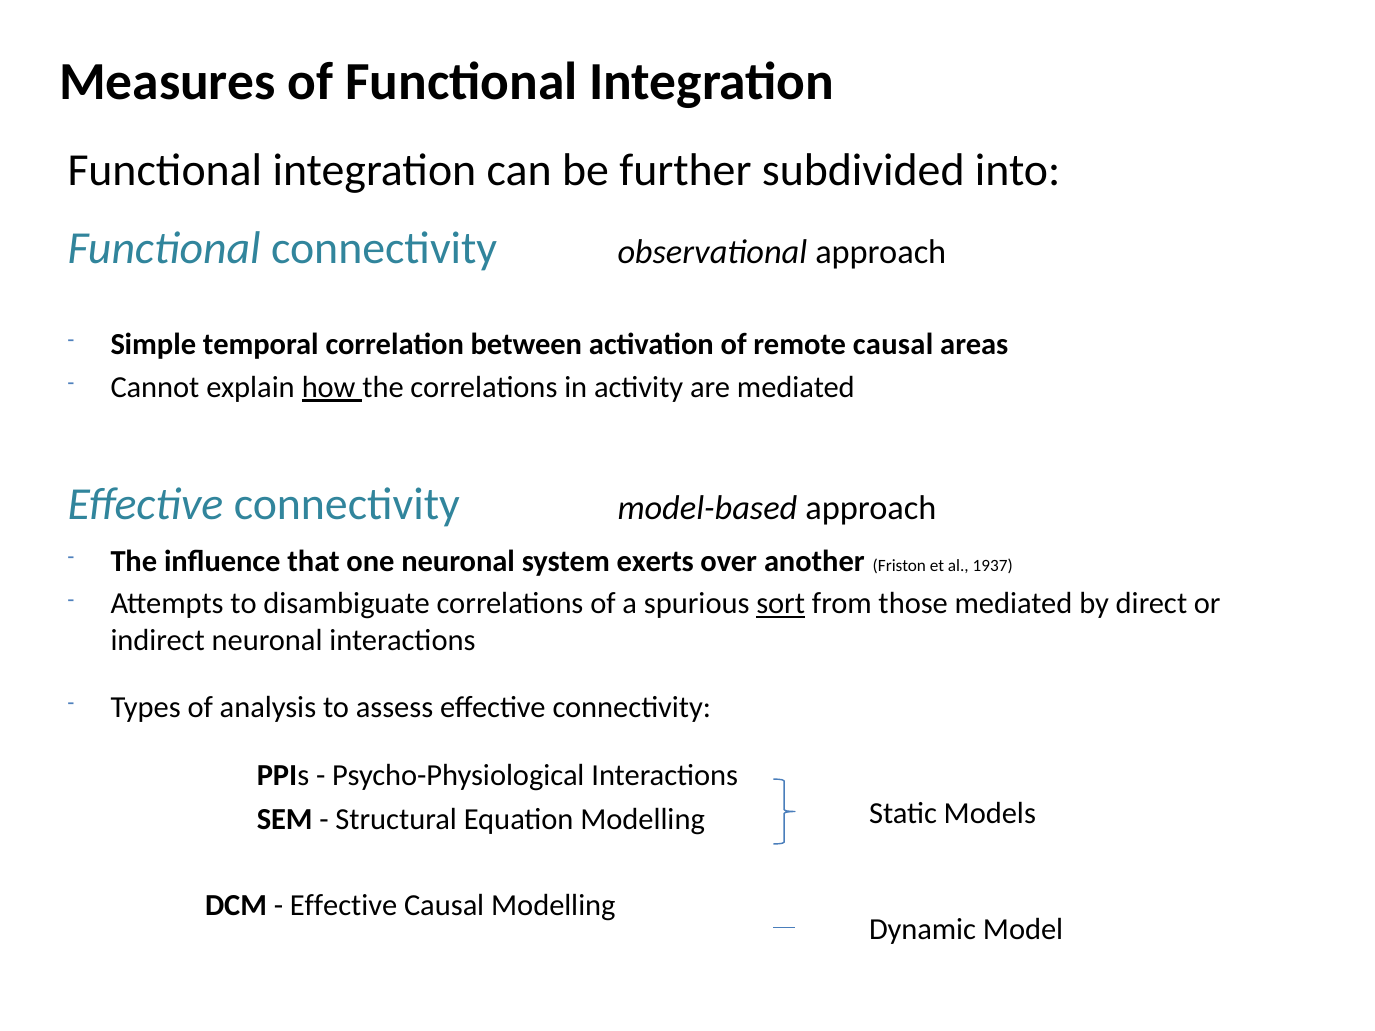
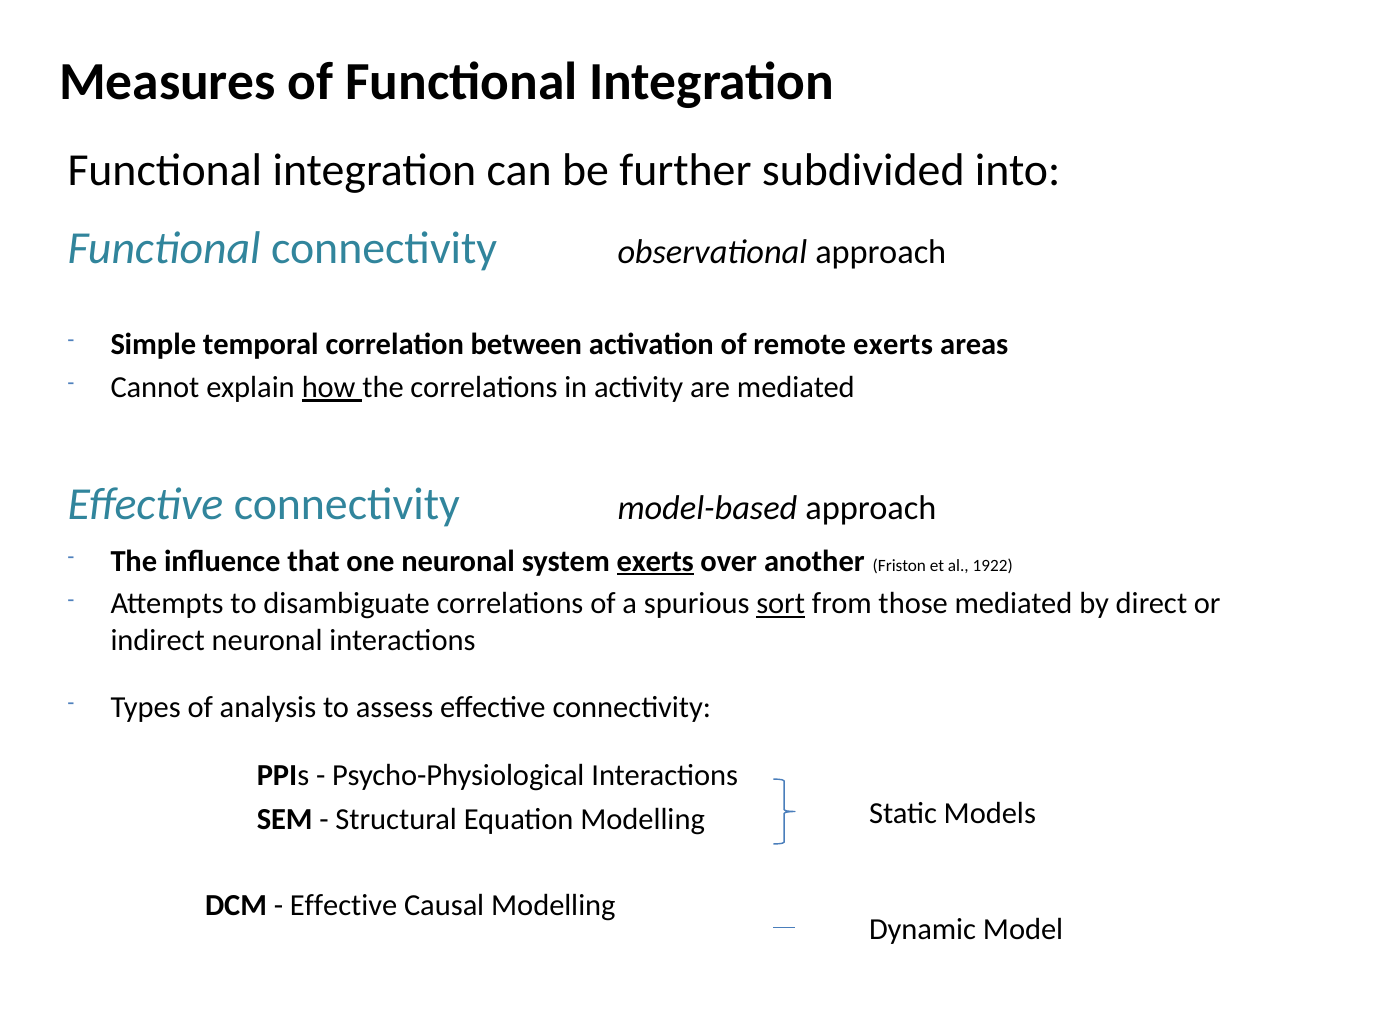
remote causal: causal -> exerts
exerts at (655, 561) underline: none -> present
1937: 1937 -> 1922
